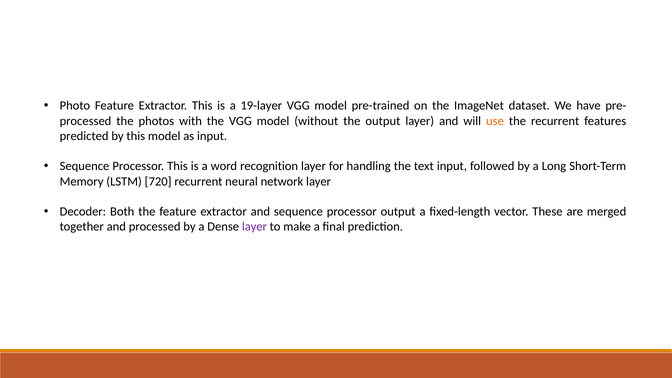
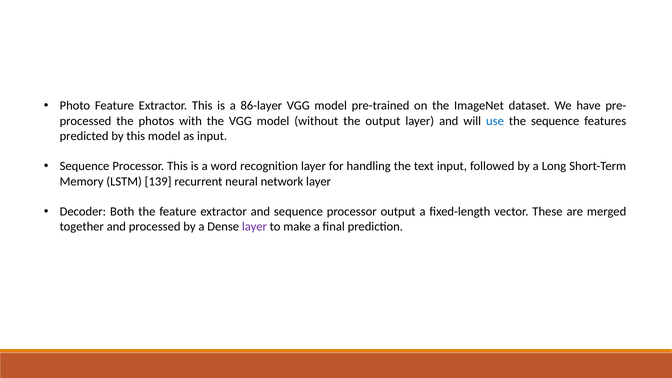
19-layer: 19-layer -> 86-layer
use colour: orange -> blue
the recurrent: recurrent -> sequence
720: 720 -> 139
